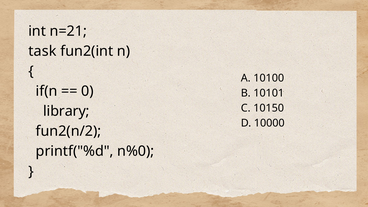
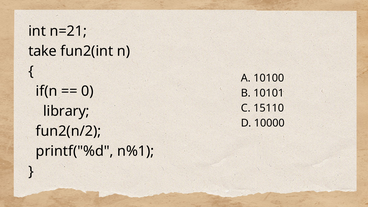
task: task -> take
10150: 10150 -> 15110
n%0: n%0 -> n%1
